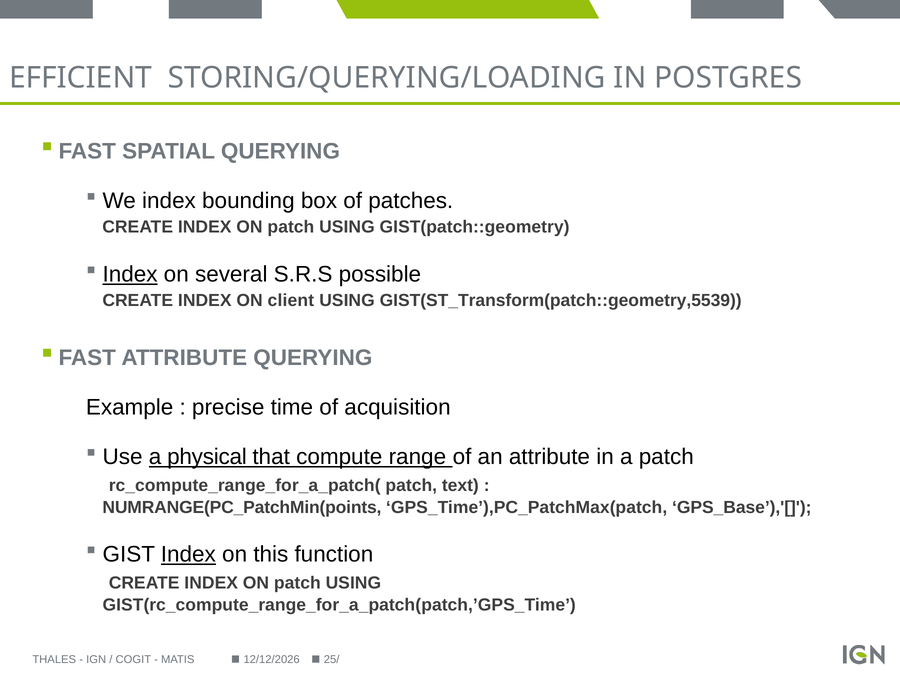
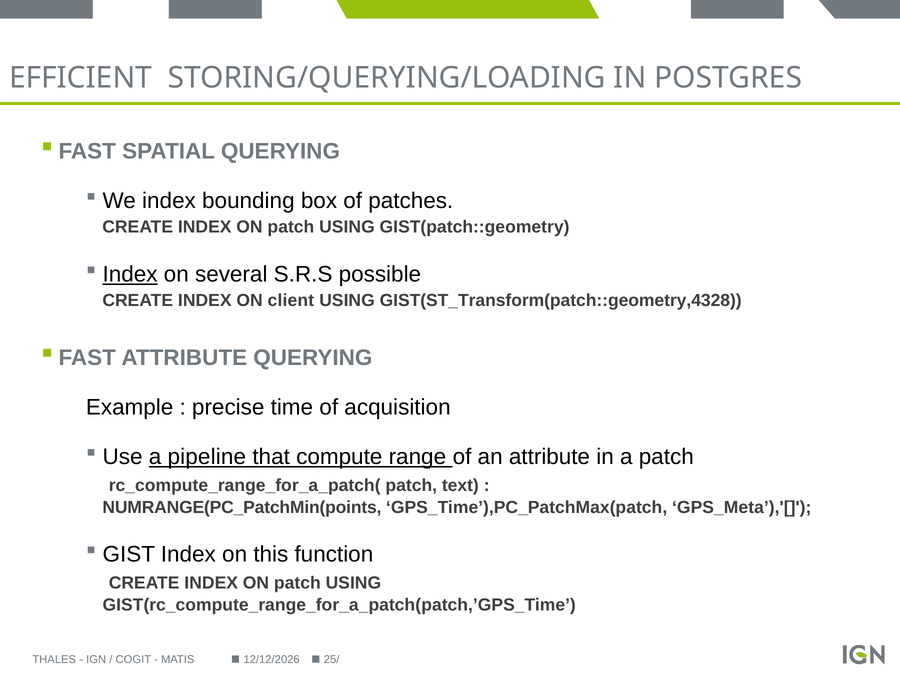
GIST(ST_Transform(patch::geometry,5539: GIST(ST_Transform(patch::geometry,5539 -> GIST(ST_Transform(patch::geometry,4328
physical: physical -> pipeline
GPS_Base’),'[: GPS_Base’),'[ -> GPS_Meta’),'[
Index at (188, 554) underline: present -> none
